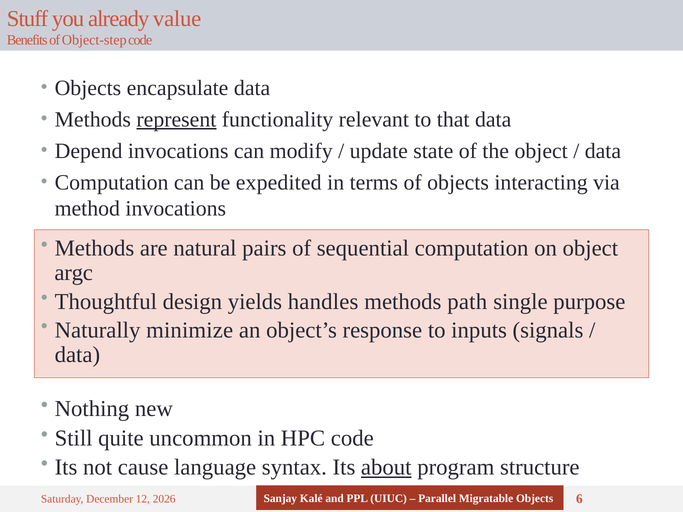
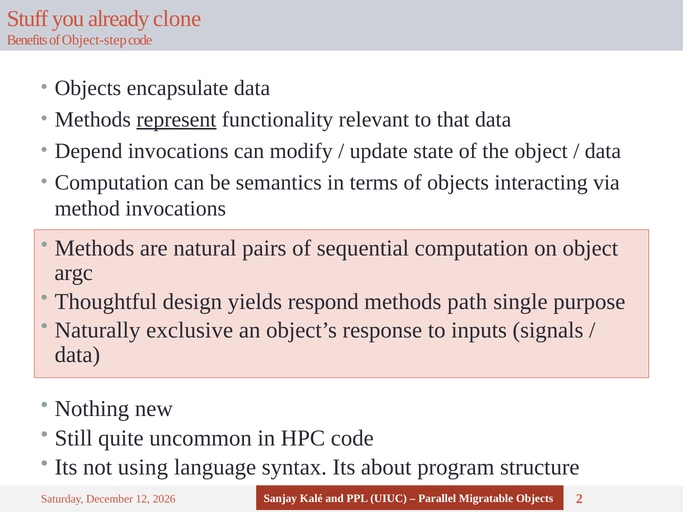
value: value -> clone
expedited: expedited -> semantics
handles: handles -> respond
minimize: minimize -> exclusive
cause: cause -> using
about underline: present -> none
6: 6 -> 2
